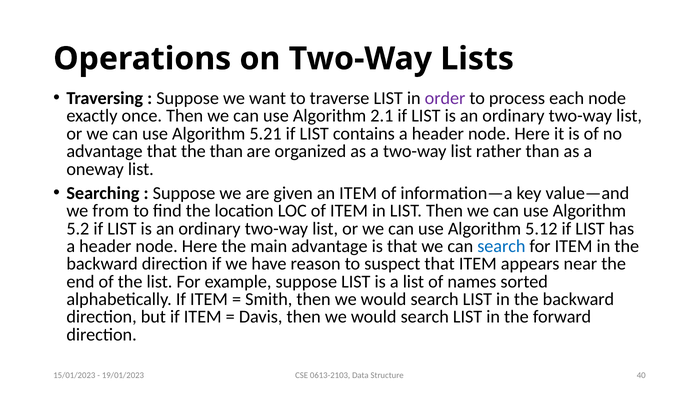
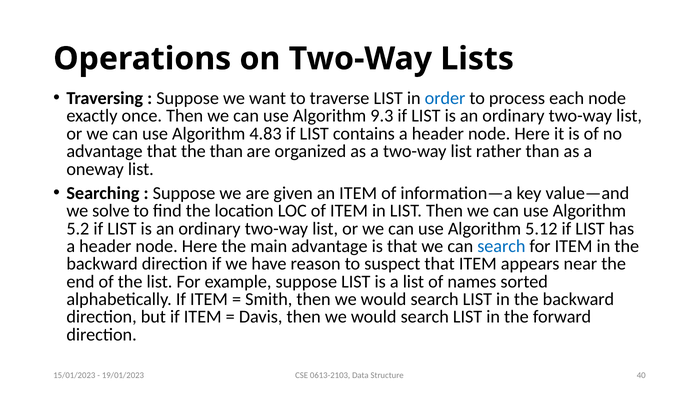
order colour: purple -> blue
2.1: 2.1 -> 9.3
5.21: 5.21 -> 4.83
from: from -> solve
